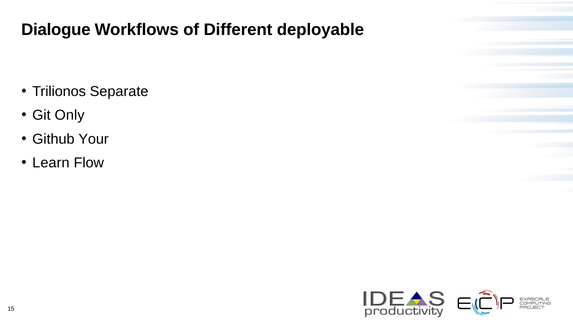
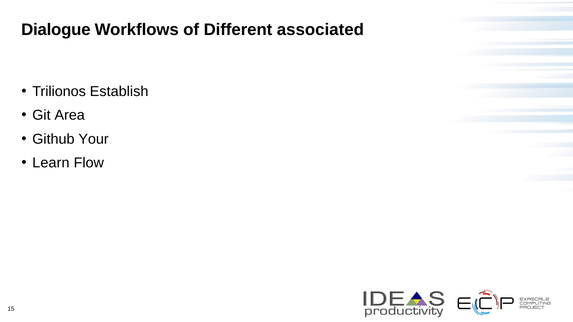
deployable: deployable -> associated
Separate: Separate -> Establish
Only: Only -> Area
